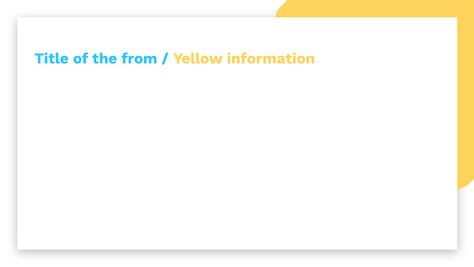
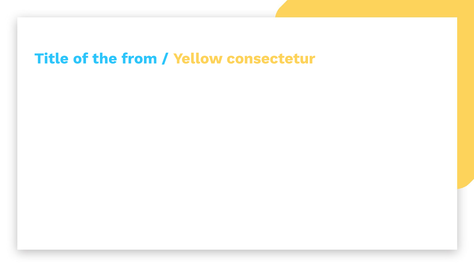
information: information -> consectetur
